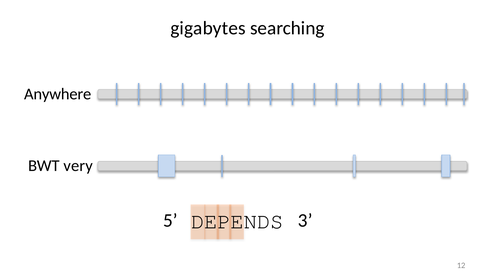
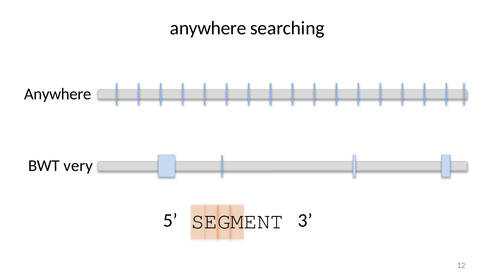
gigabytes at (208, 28): gigabytes -> anywhere
DEPENDS: DEPENDS -> SEGMENT
